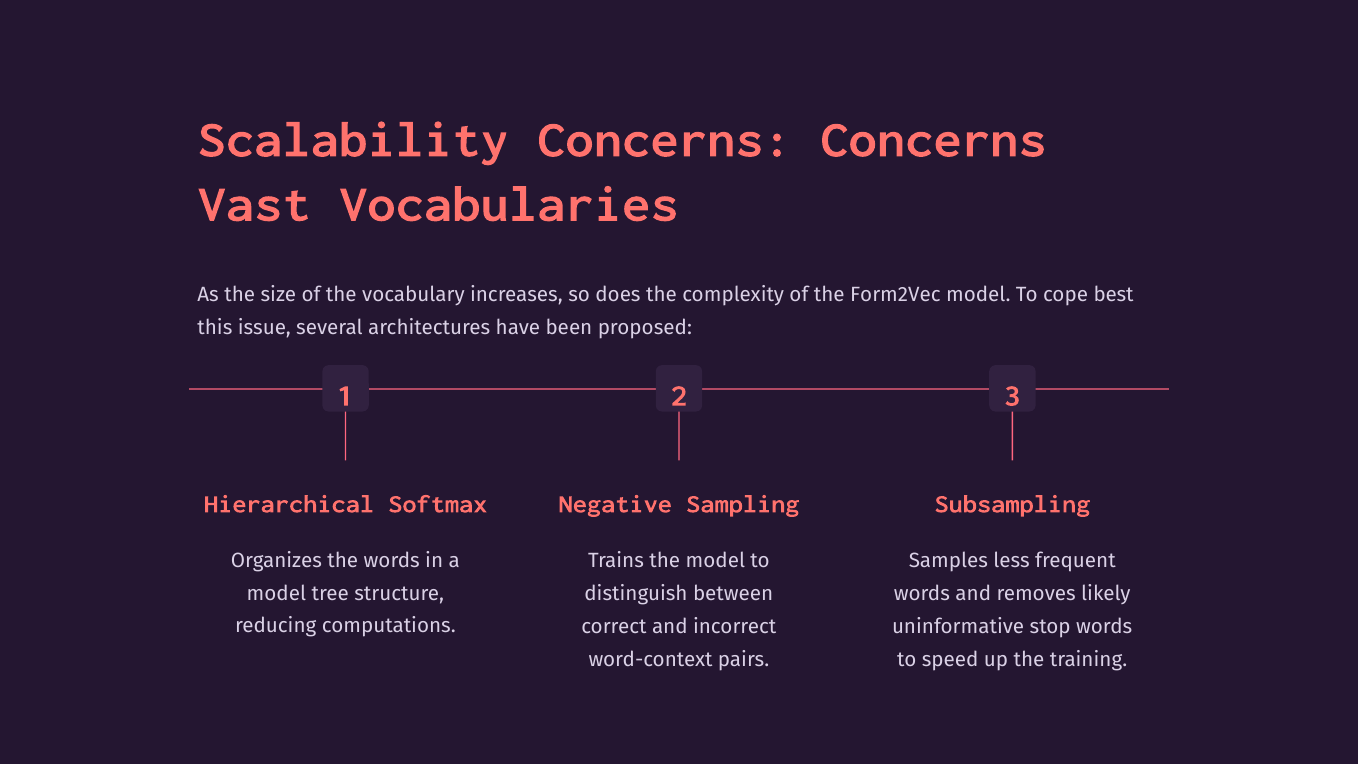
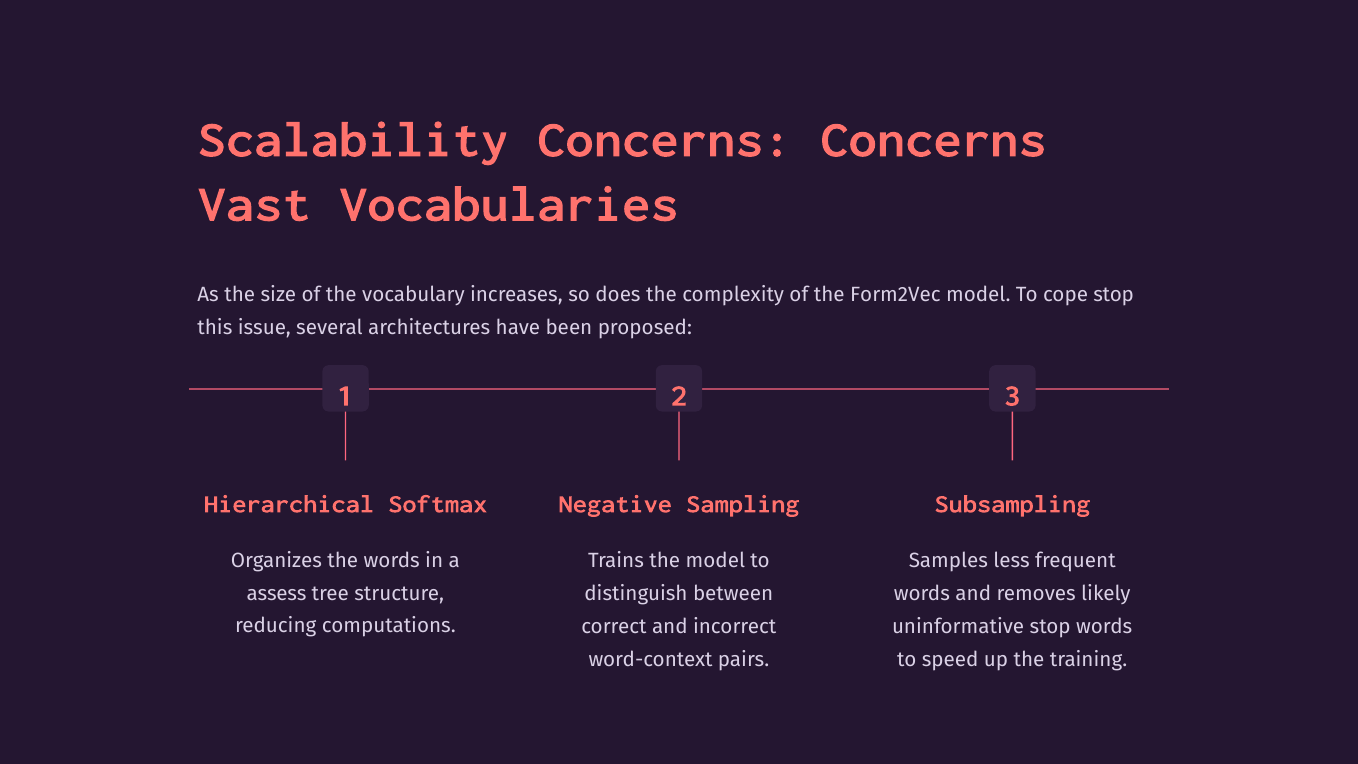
cope best: best -> stop
model at (276, 593): model -> assess
